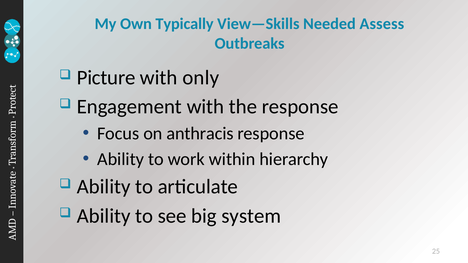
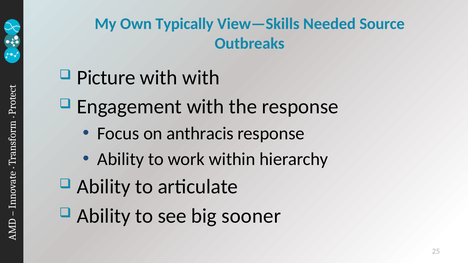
Assess: Assess -> Source
with only: only -> with
system: system -> sooner
